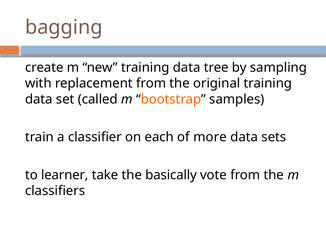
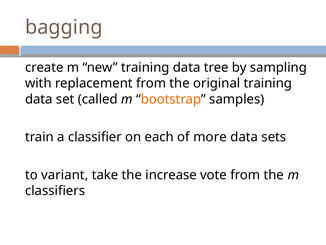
learner: learner -> variant
basically: basically -> increase
